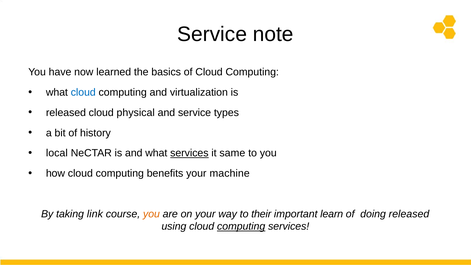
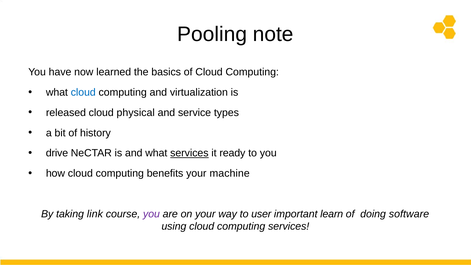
Service at (212, 34): Service -> Pooling
local: local -> drive
same: same -> ready
you at (151, 214) colour: orange -> purple
their: their -> user
doing released: released -> software
computing at (241, 226) underline: present -> none
